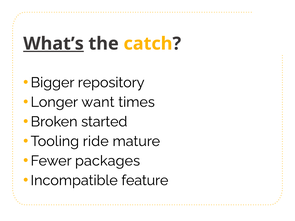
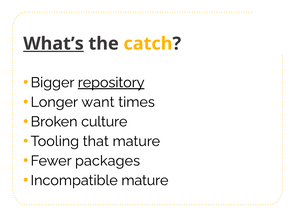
repository underline: none -> present
started: started -> culture
ride: ride -> that
Incompatible feature: feature -> mature
